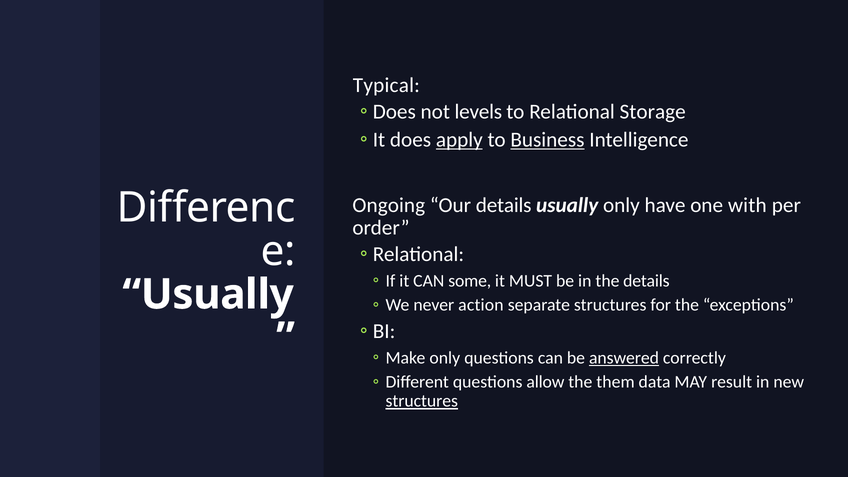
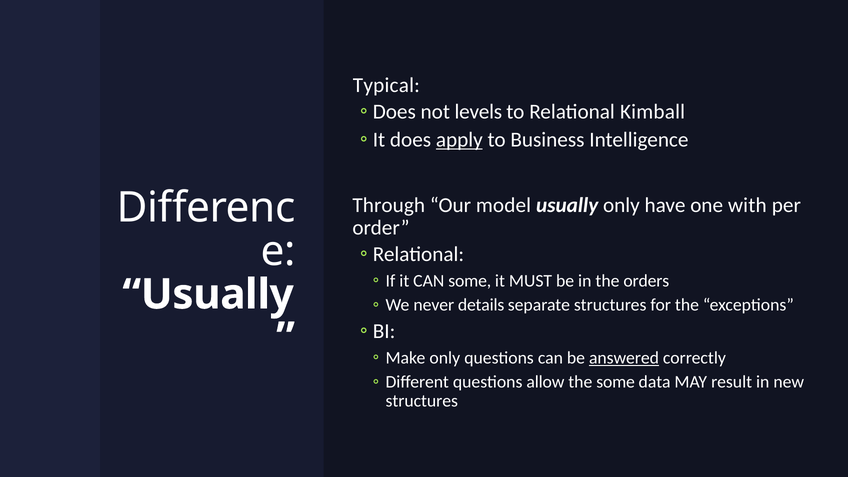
Storage: Storage -> Kimball
Business underline: present -> none
Ongoing: Ongoing -> Through
Our details: details -> model
the details: details -> orders
action: action -> details
the them: them -> some
structures at (422, 401) underline: present -> none
